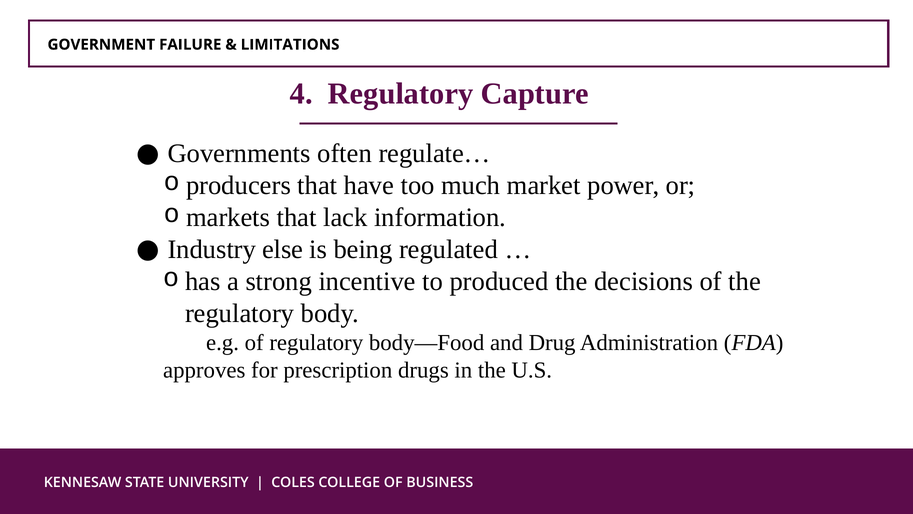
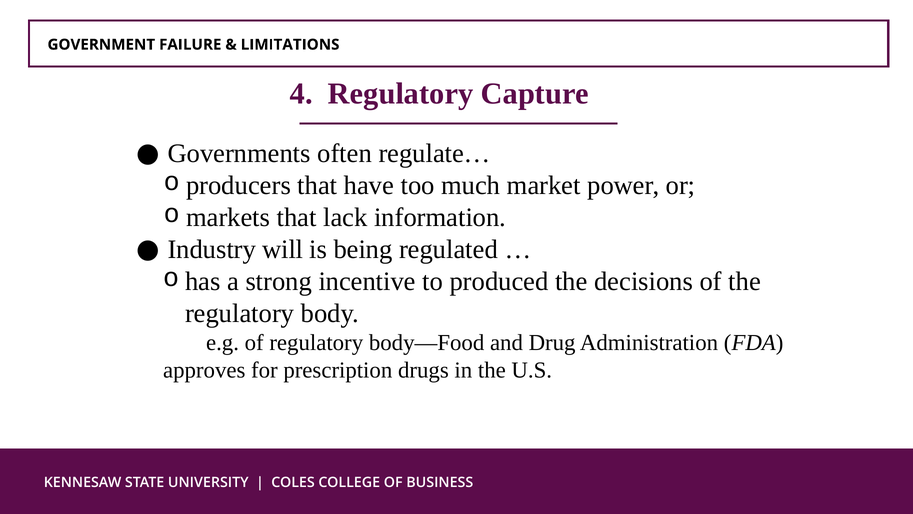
else: else -> will
